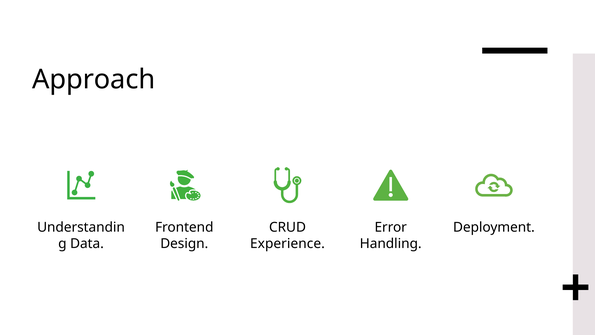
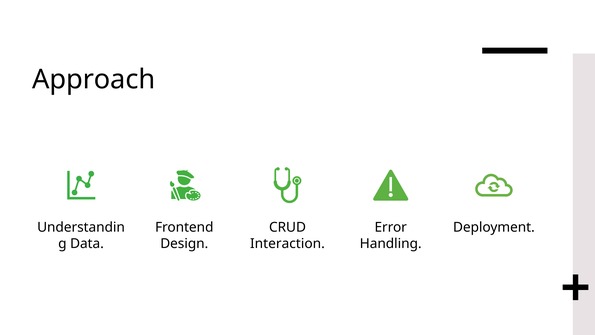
Experience: Experience -> Interaction
